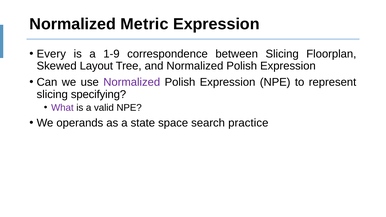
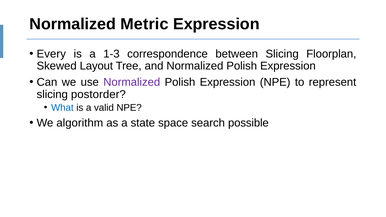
1-9: 1-9 -> 1-3
specifying: specifying -> postorder
What colour: purple -> blue
operands: operands -> algorithm
practice: practice -> possible
